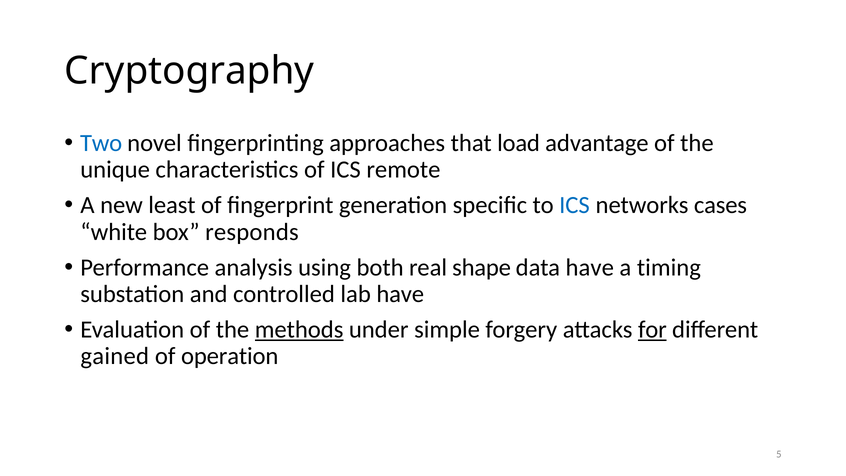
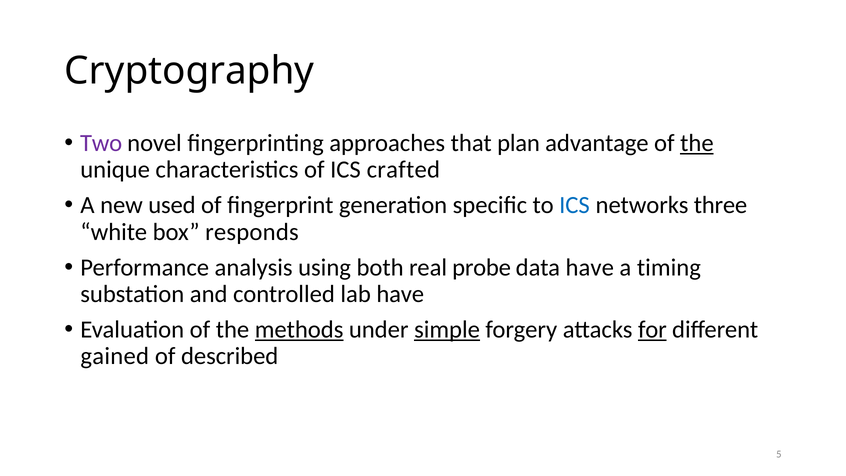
Two colour: blue -> purple
load: load -> plan
the at (697, 143) underline: none -> present
remote: remote -> crafted
least: least -> used
cases: cases -> three
shape: shape -> probe
simple underline: none -> present
operation: operation -> described
